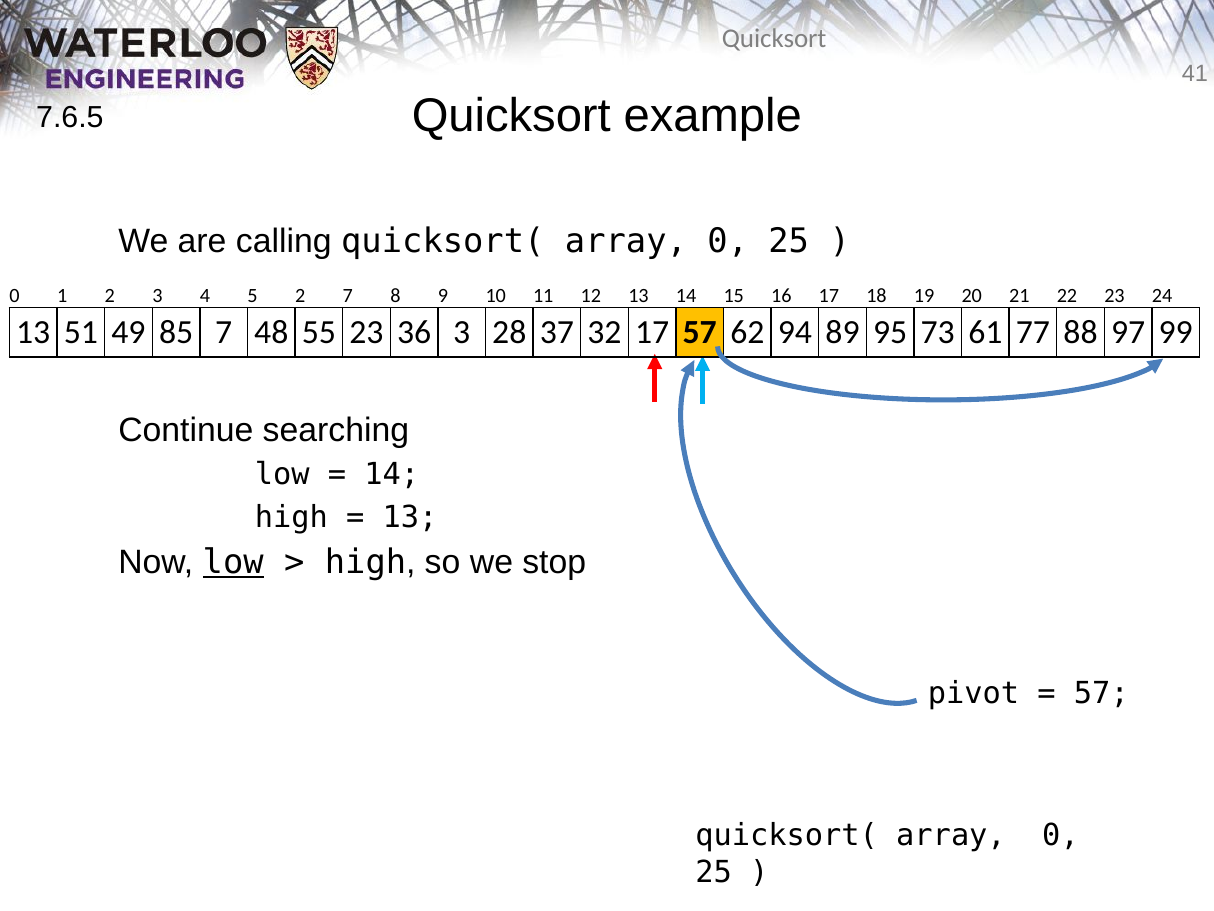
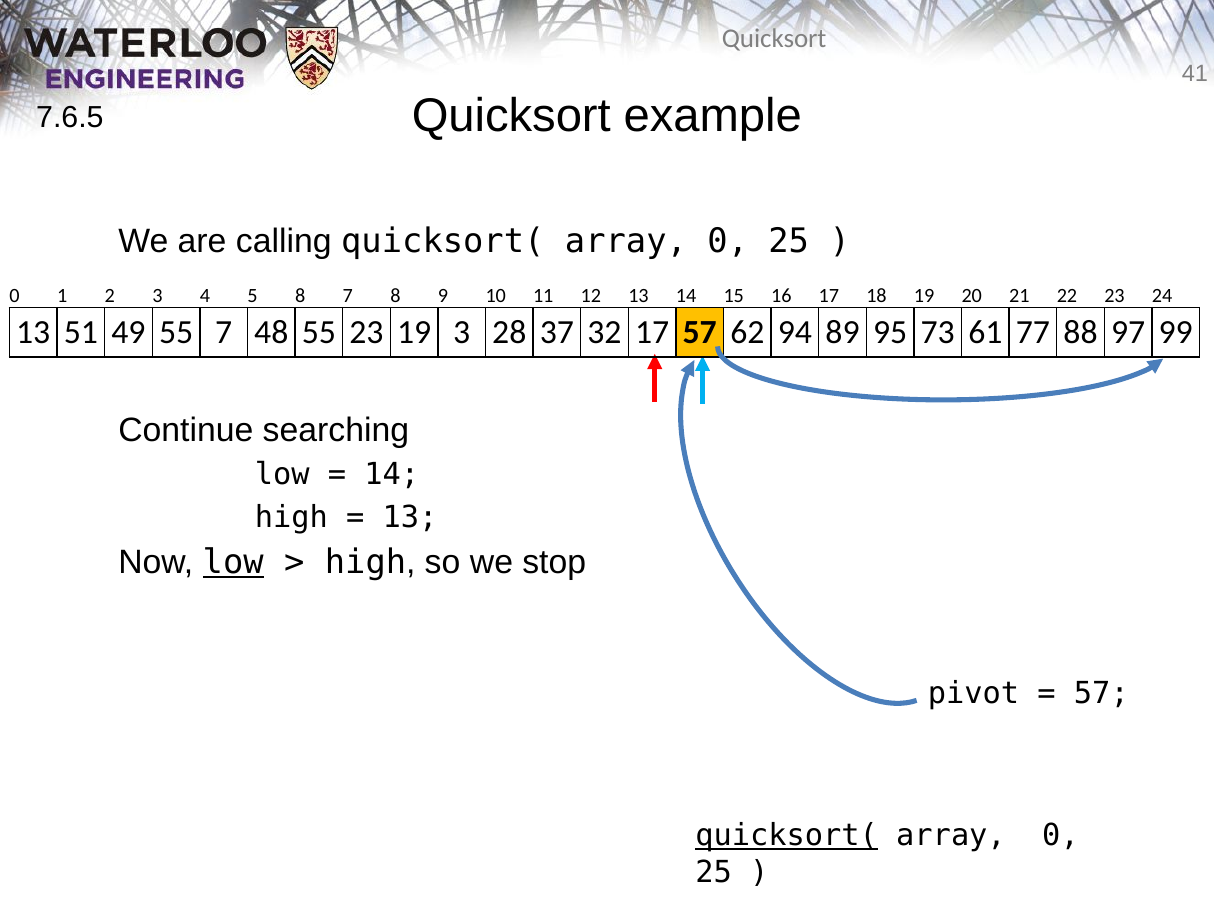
5 2: 2 -> 8
49 85: 85 -> 55
23 36: 36 -> 19
quicksort( at (787, 835) underline: none -> present
